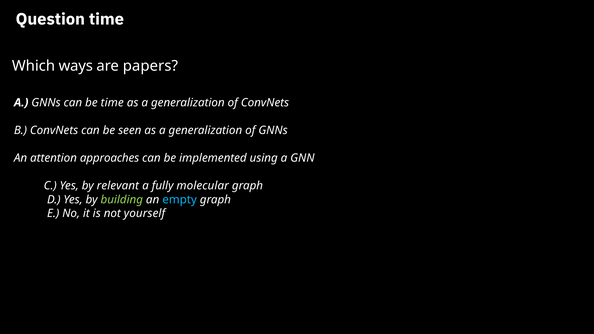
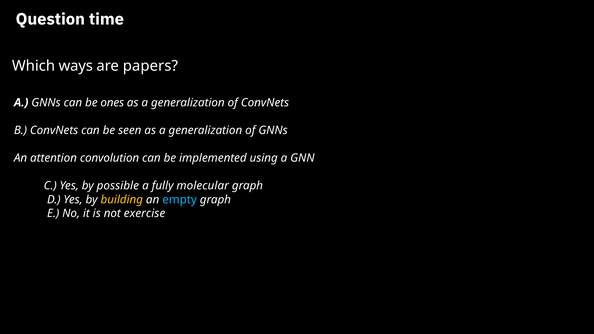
be time: time -> ones
approaches: approaches -> convolution
relevant: relevant -> possible
building colour: light green -> yellow
yourself: yourself -> exercise
